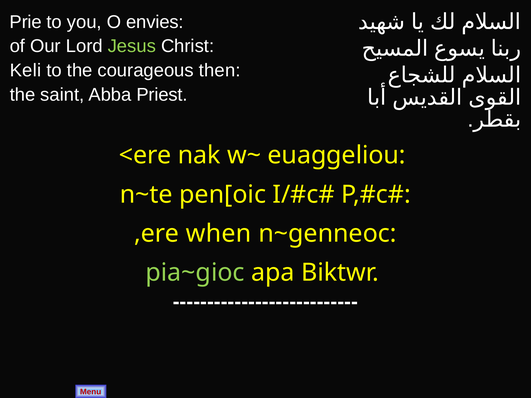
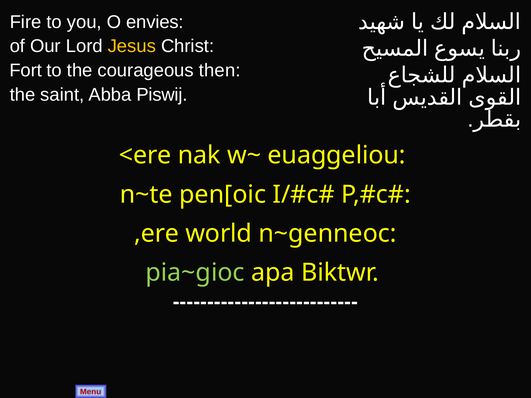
Prie: Prie -> Fire
Jesus colour: light green -> yellow
Keli: Keli -> Fort
Priest: Priest -> Piswij
when: when -> world
